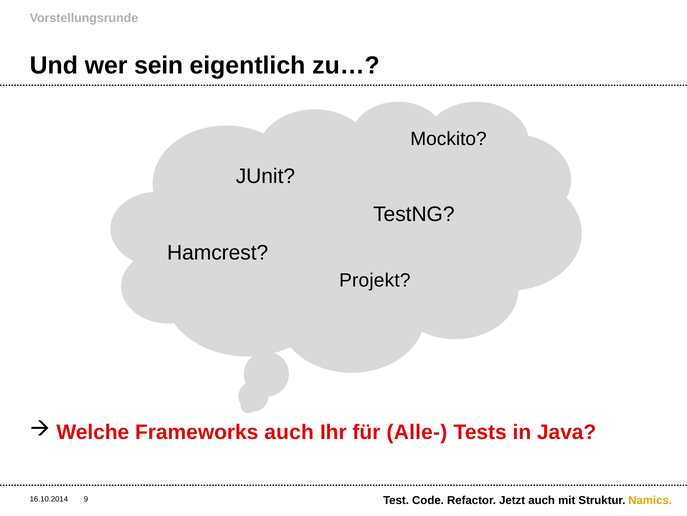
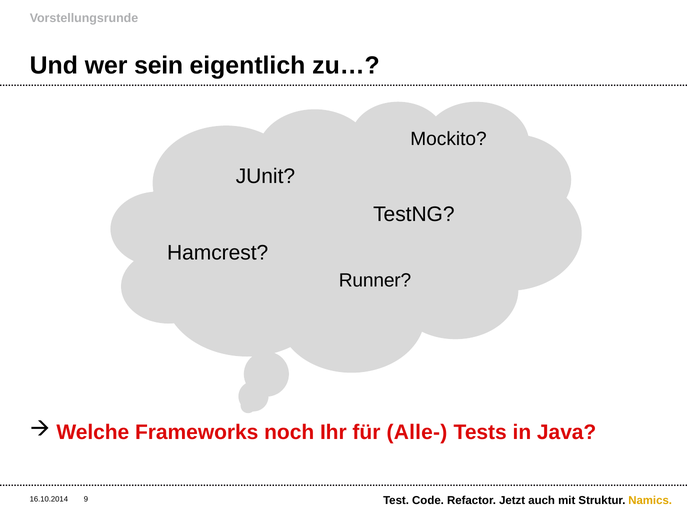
Projekt: Projekt -> Runner
Frameworks auch: auch -> noch
